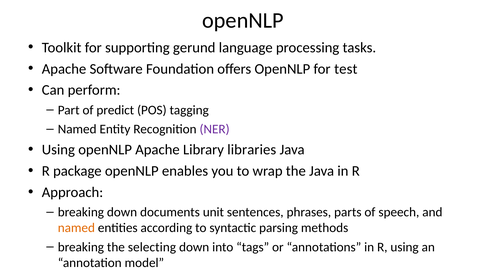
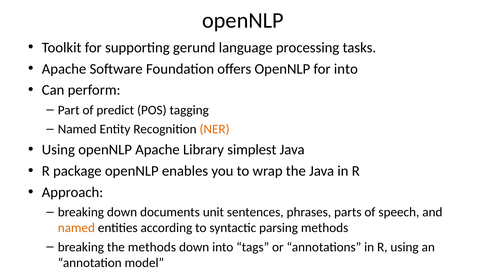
for test: test -> into
NER colour: purple -> orange
libraries: libraries -> simplest
the selecting: selecting -> methods
